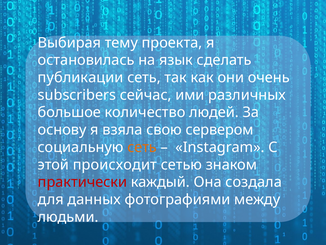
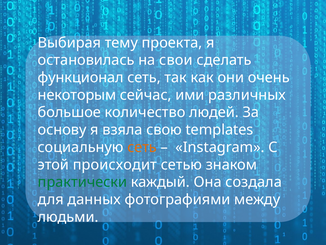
язык: язык -> свои
публикации: публикации -> функционал
subscribers: subscribers -> некоторым
сервером: сервером -> templates
практически colour: red -> green
